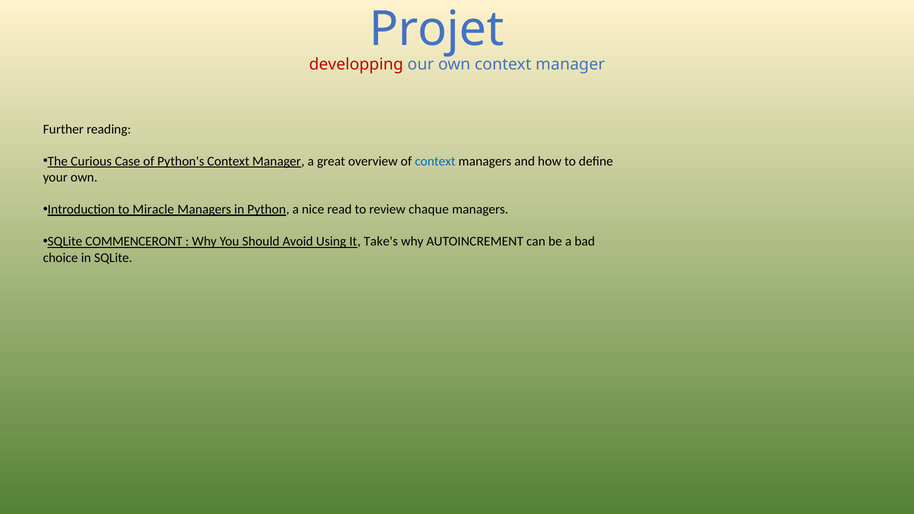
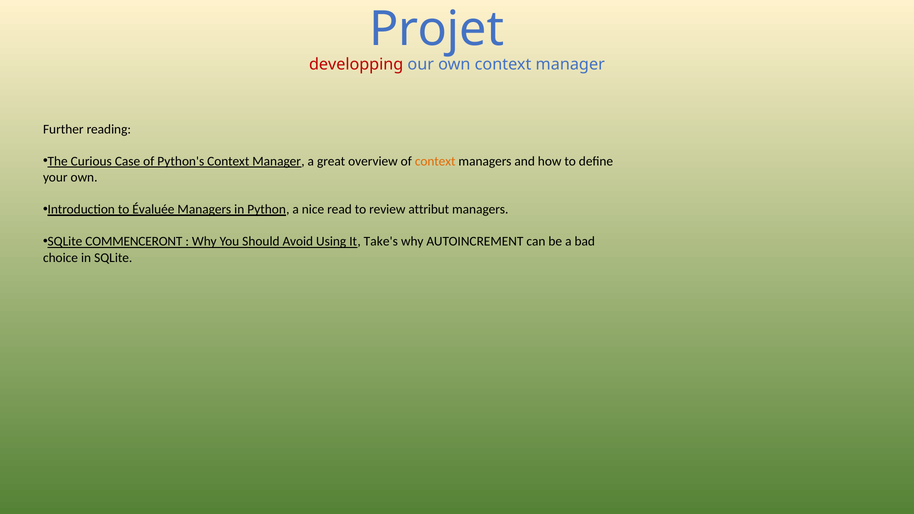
context at (435, 161) colour: blue -> orange
Miracle: Miracle -> Évaluée
chaque: chaque -> attribut
